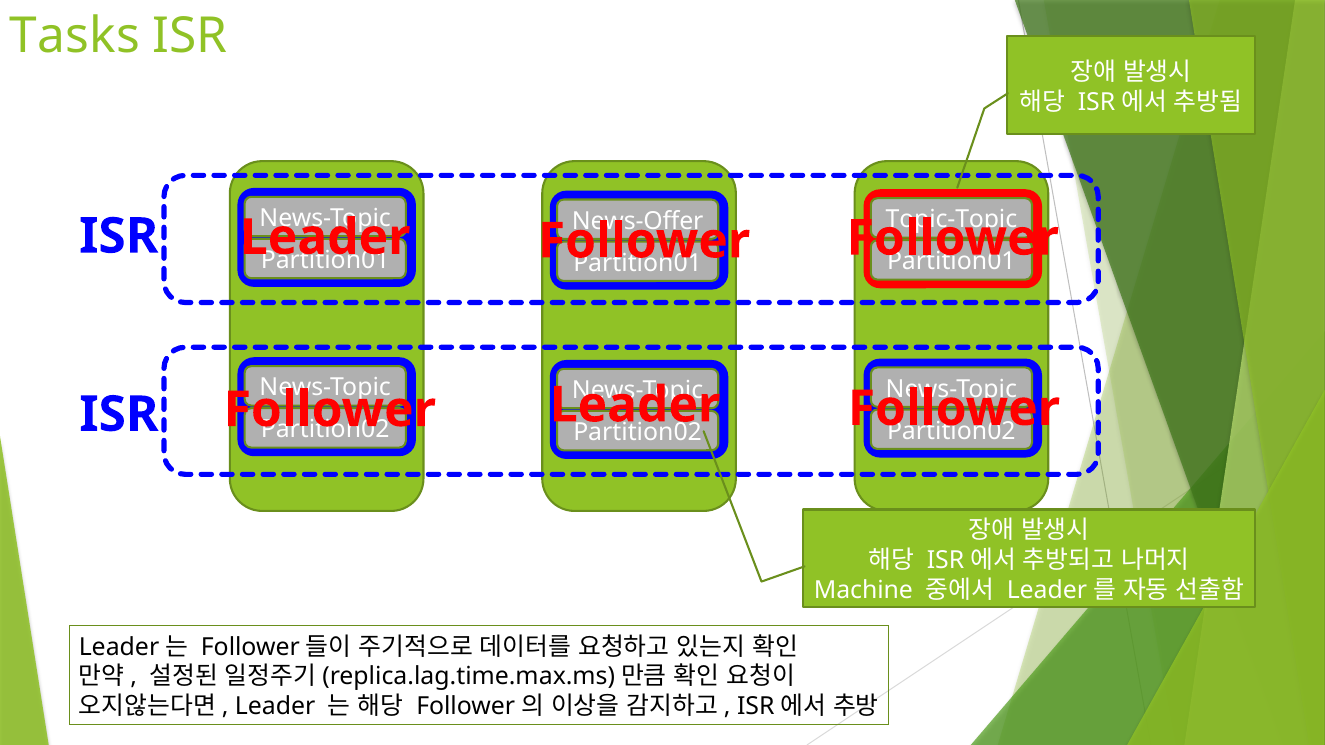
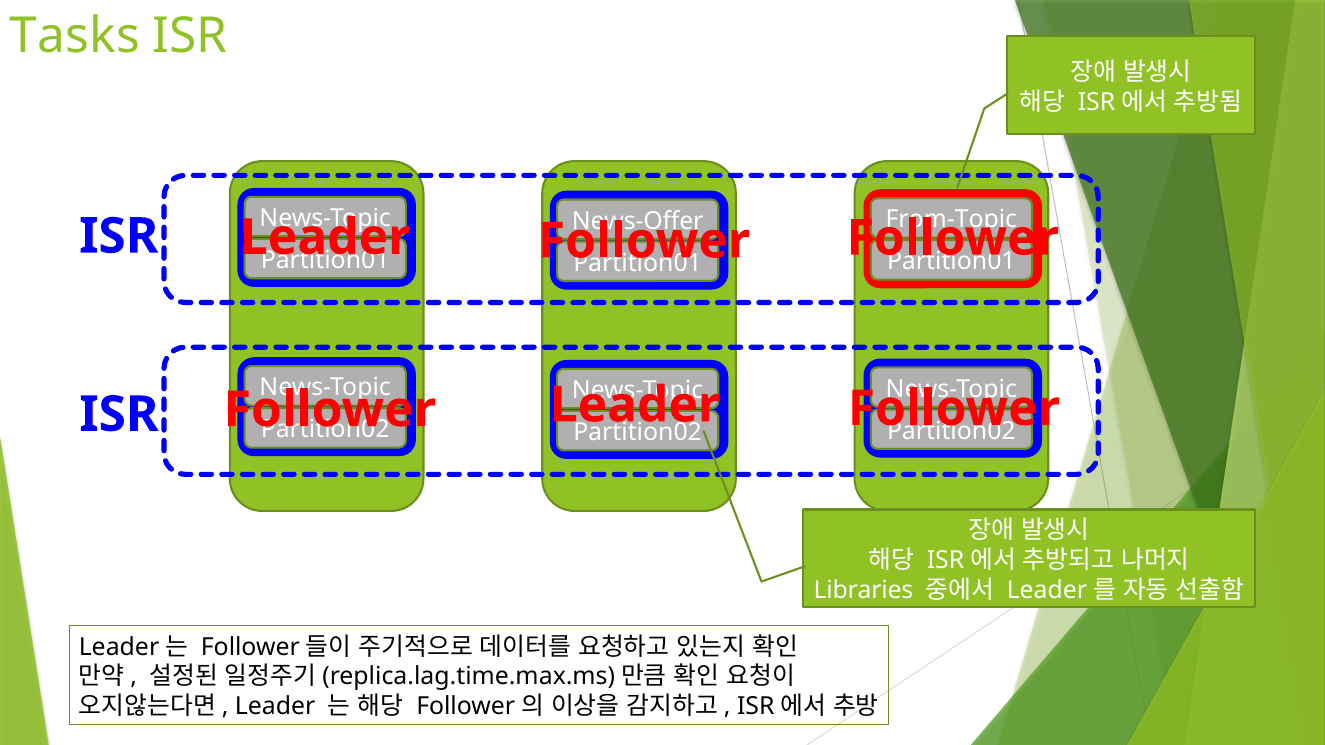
Topic-Topic: Topic-Topic -> From-Topic
Machine: Machine -> Libraries
